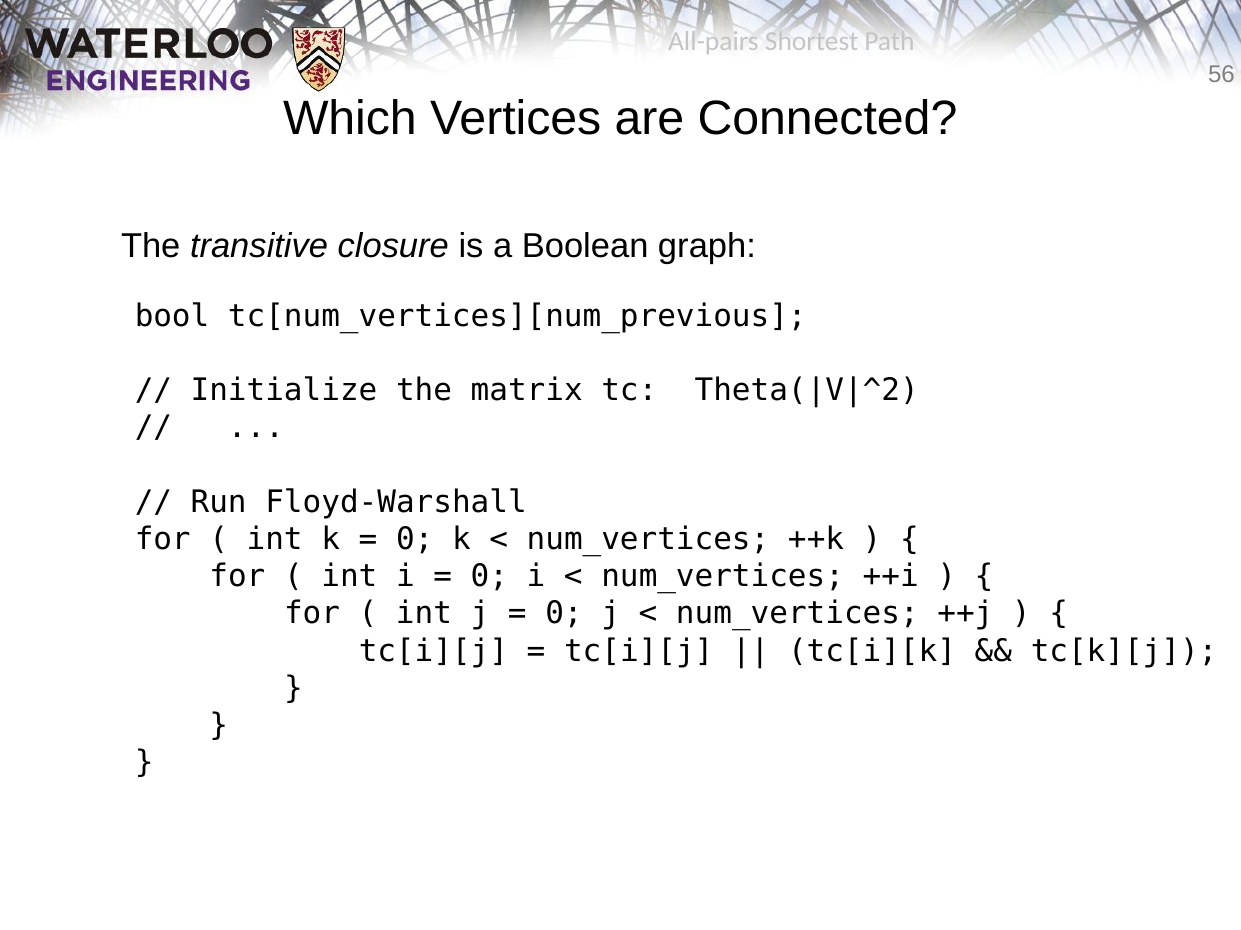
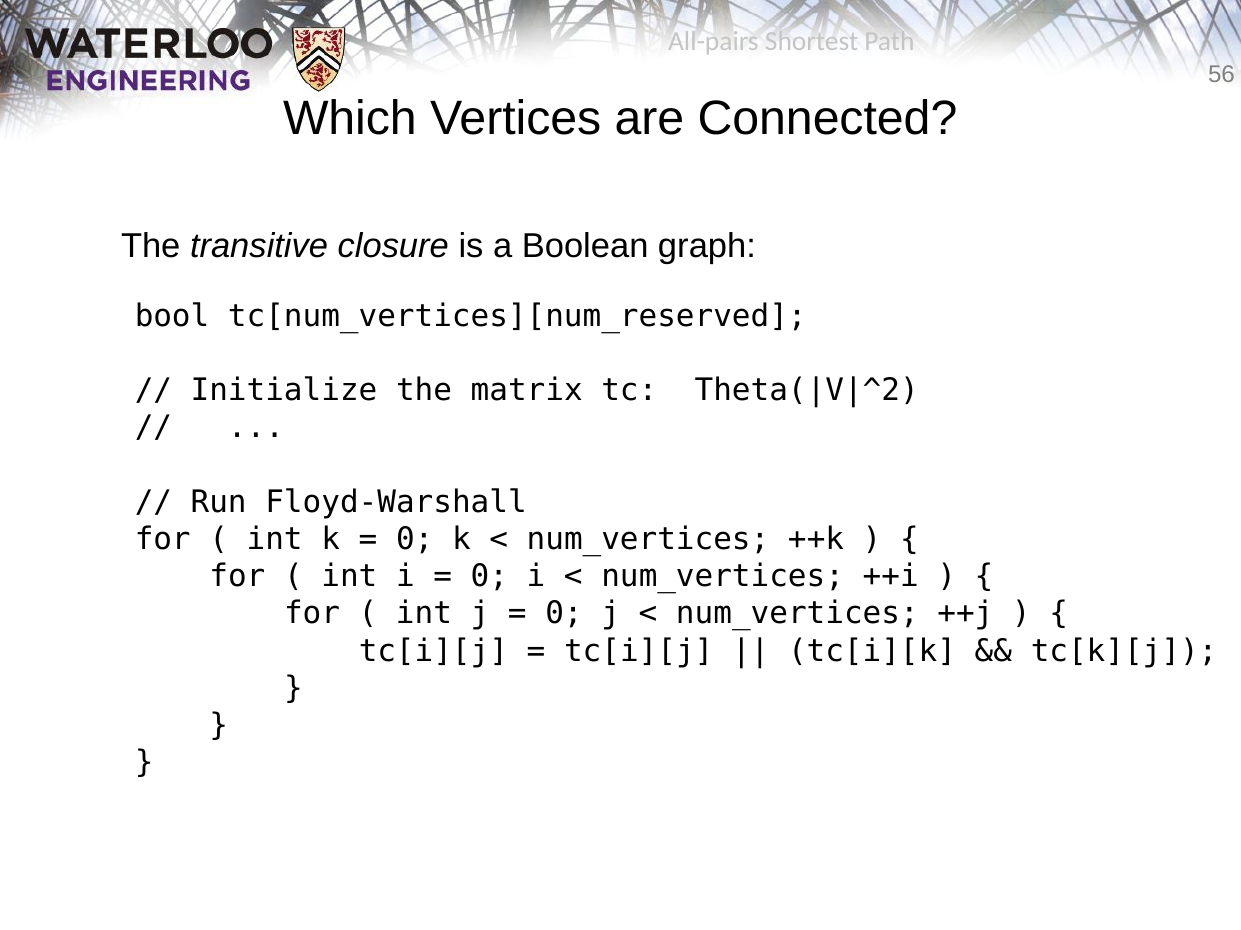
tc[num_vertices][num_previous: tc[num_vertices][num_previous -> tc[num_vertices][num_reserved
